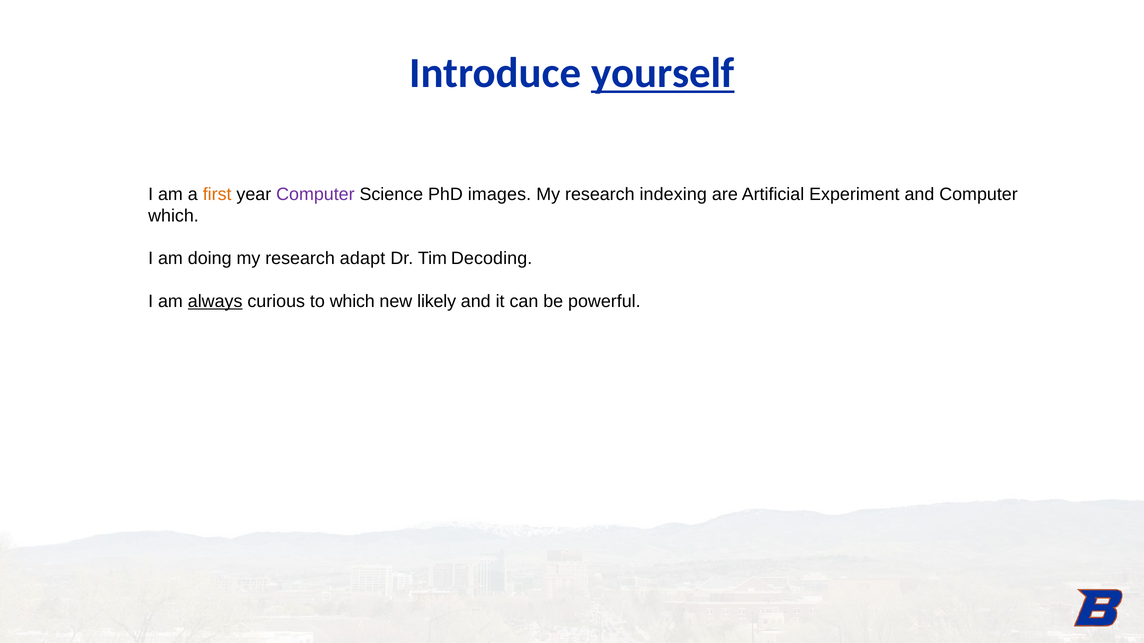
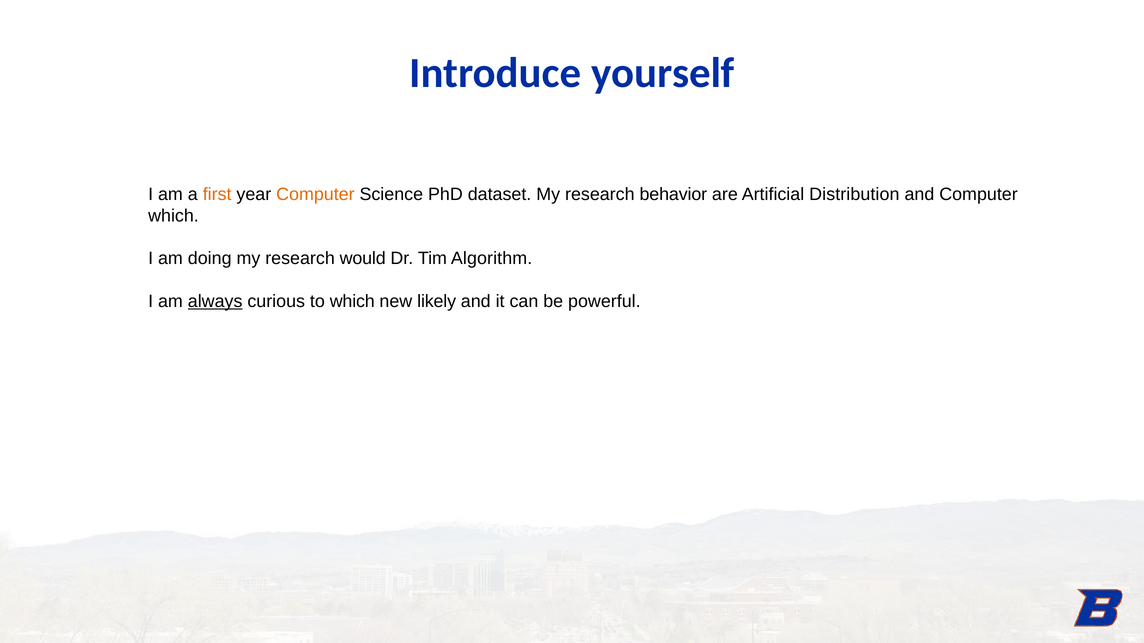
yourself underline: present -> none
Computer at (315, 194) colour: purple -> orange
images: images -> dataset
indexing: indexing -> behavior
Experiment: Experiment -> Distribution
adapt: adapt -> would
Decoding: Decoding -> Algorithm
